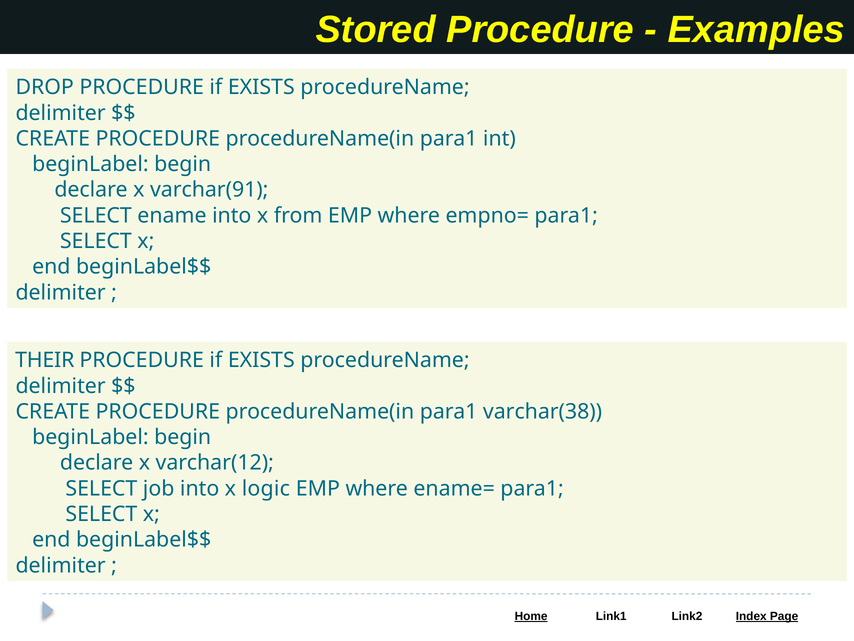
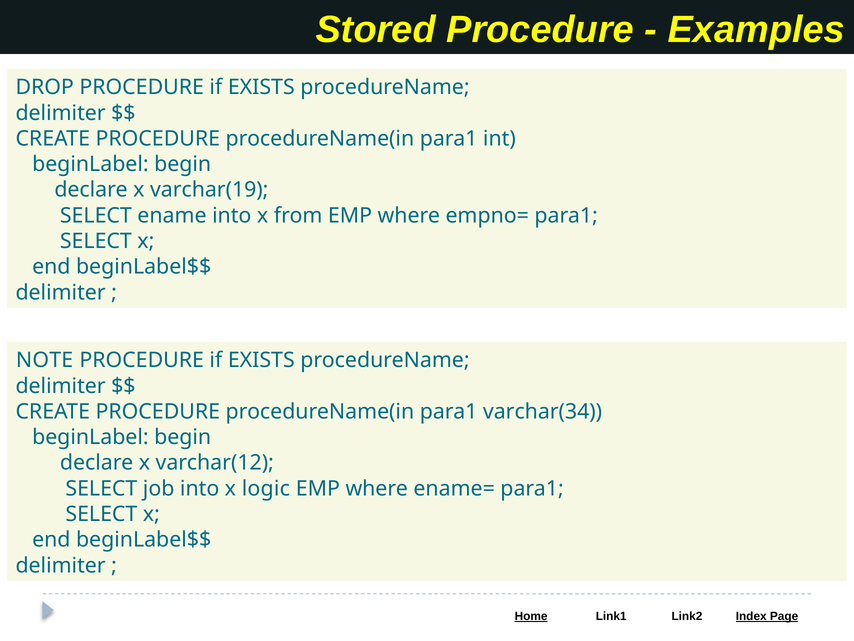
varchar(91: varchar(91 -> varchar(19
THEIR: THEIR -> NOTE
varchar(38: varchar(38 -> varchar(34
